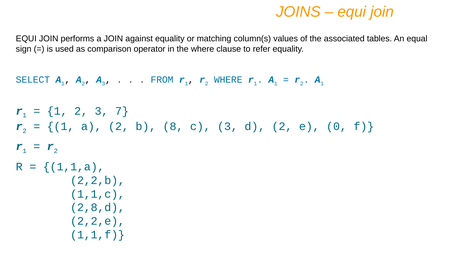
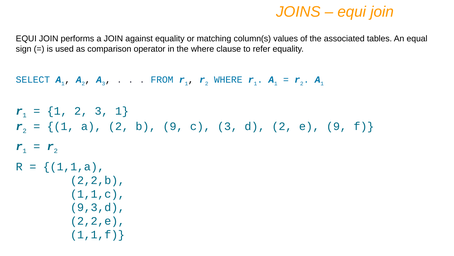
3 7: 7 -> 1
b 8: 8 -> 9
e 0: 0 -> 9
2,8,d: 2,8,d -> 9,3,d
